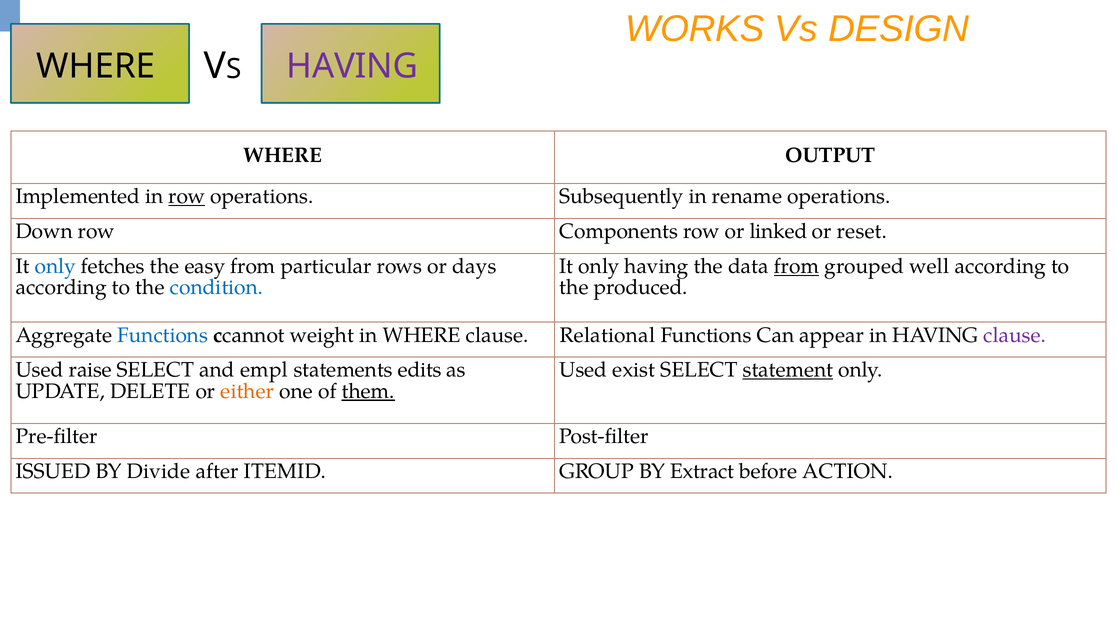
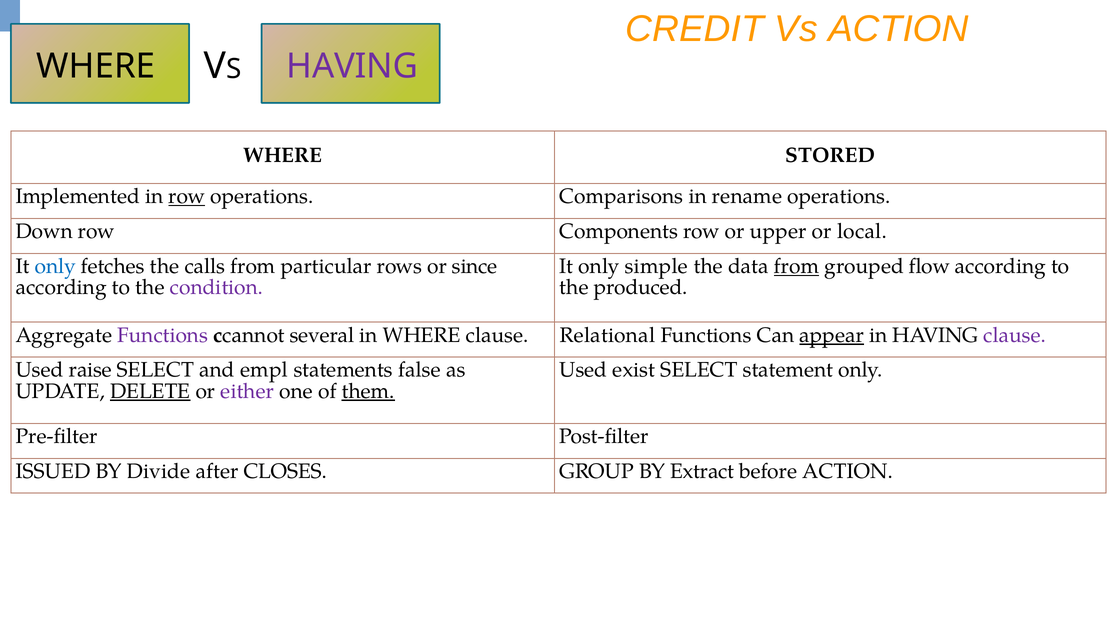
WORKS: WORKS -> CREDIT
Vs DESIGN: DESIGN -> ACTION
OUTPUT: OUTPUT -> STORED
Subsequently: Subsequently -> Comparisons
linked: linked -> upper
reset: reset -> local
easy: easy -> calls
days: days -> since
only having: having -> simple
well: well -> flow
condition colour: blue -> purple
Functions at (163, 335) colour: blue -> purple
weight: weight -> several
appear underline: none -> present
edits: edits -> false
statement underline: present -> none
DELETE underline: none -> present
either colour: orange -> purple
ITEMID: ITEMID -> CLOSES
